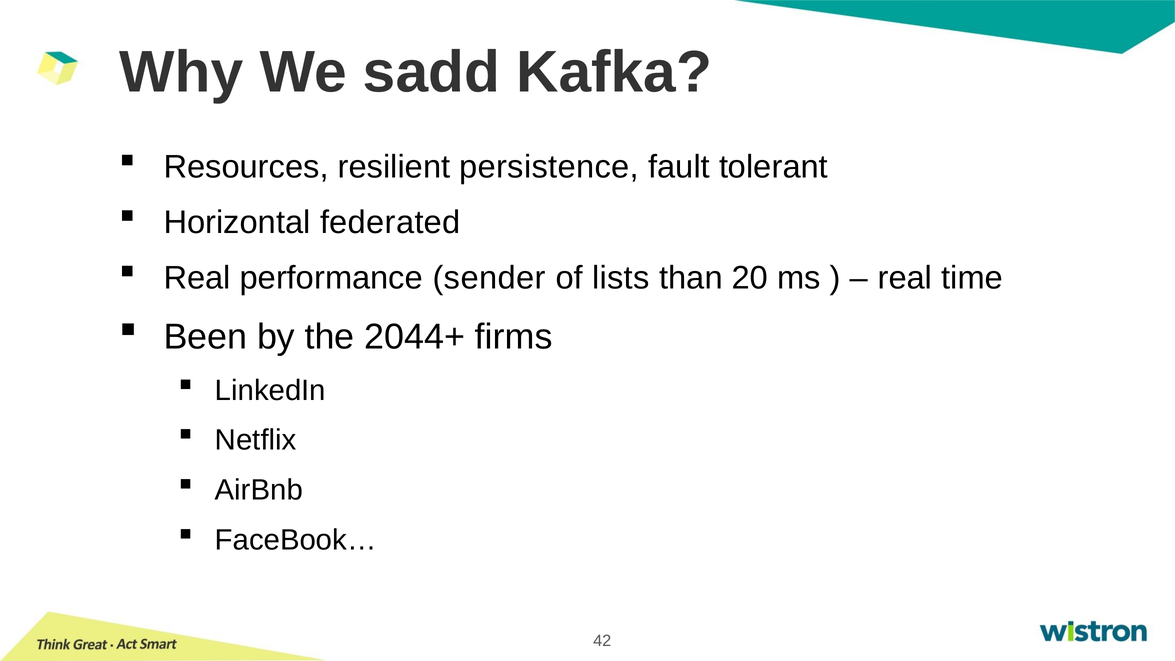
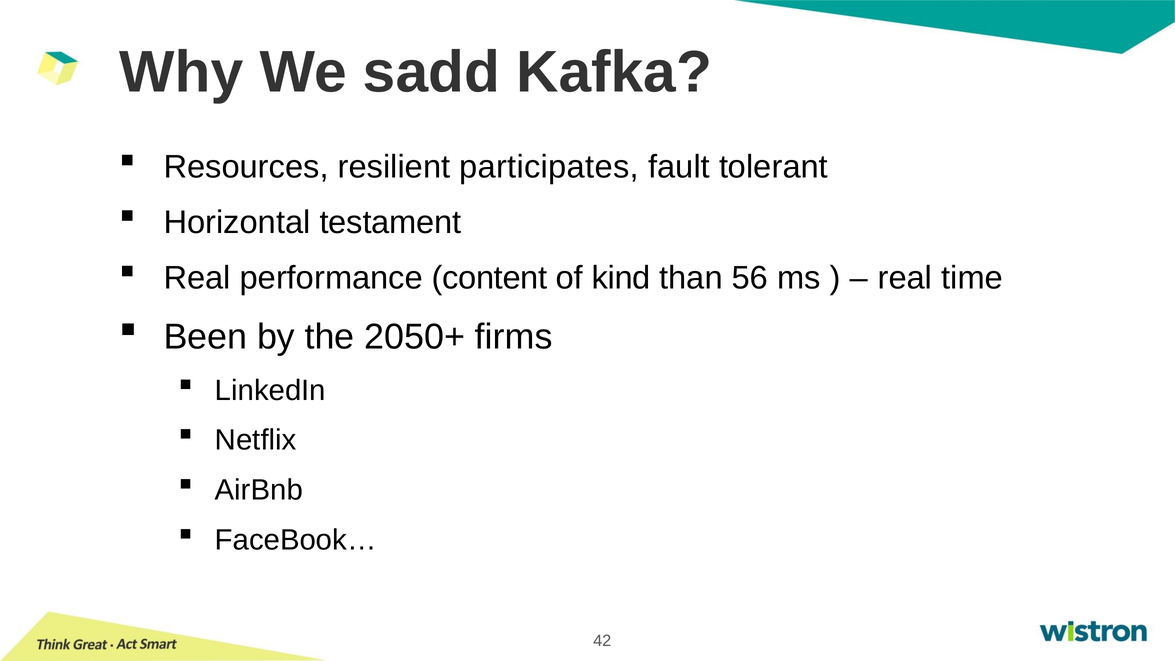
persistence: persistence -> participates
federated: federated -> testament
sender: sender -> content
lists: lists -> kind
20: 20 -> 56
2044+: 2044+ -> 2050+
